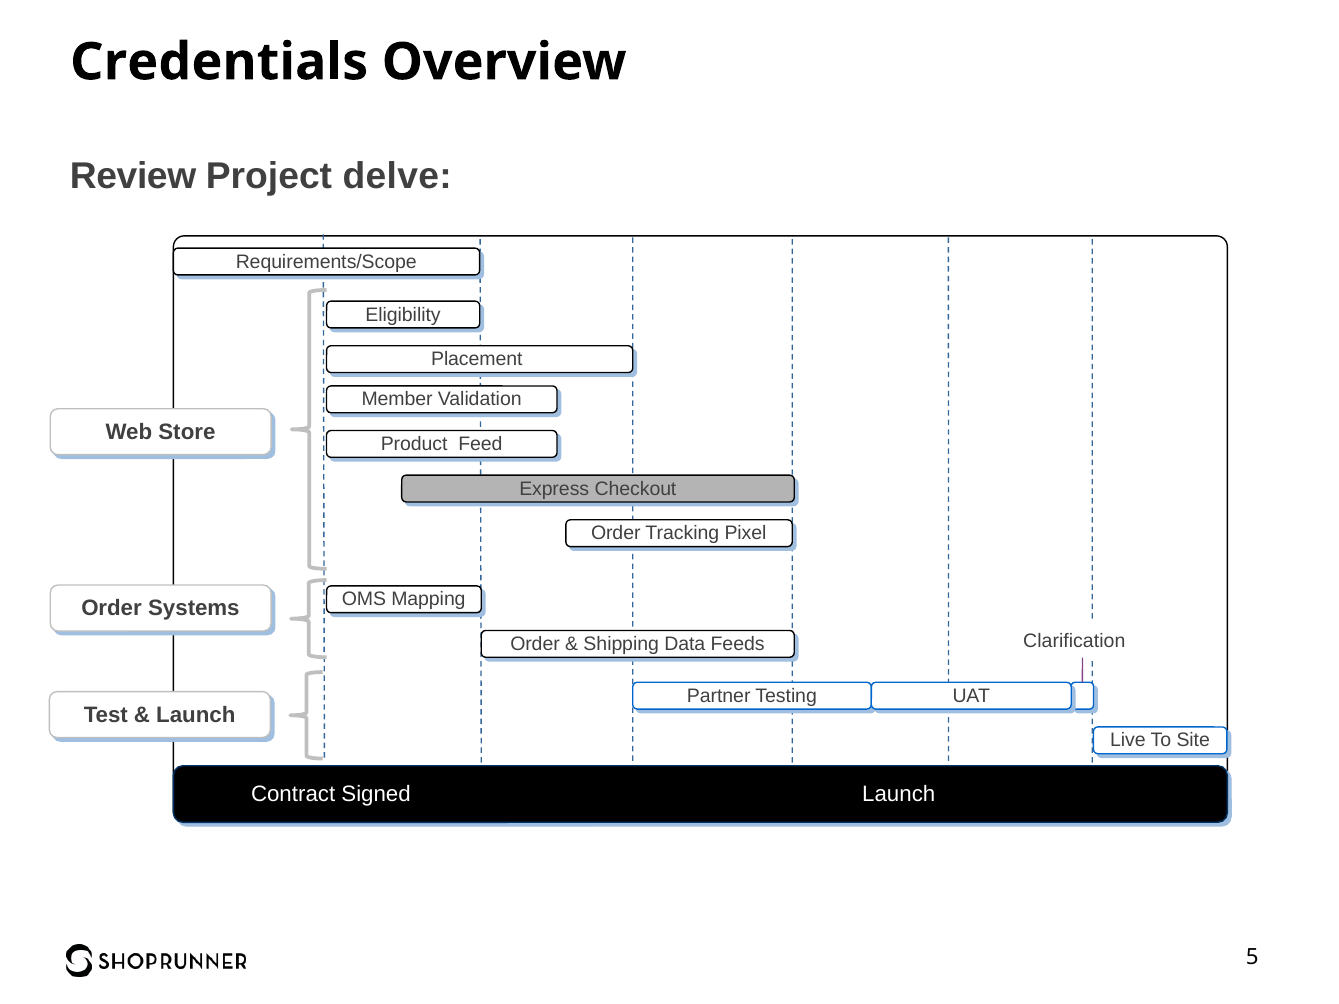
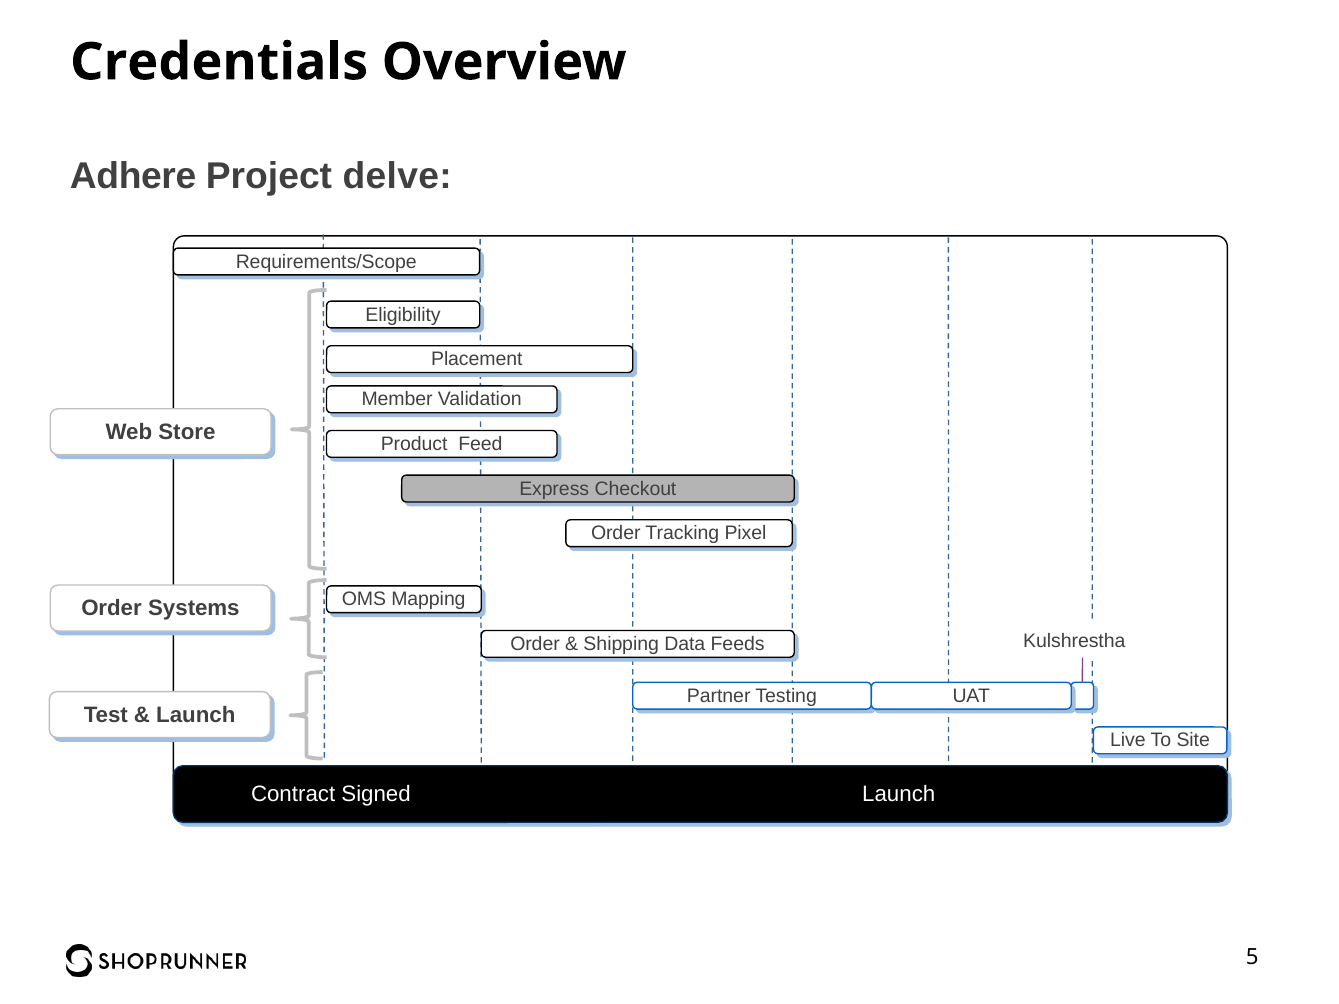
Review: Review -> Adhere
Clarification: Clarification -> Kulshrestha
